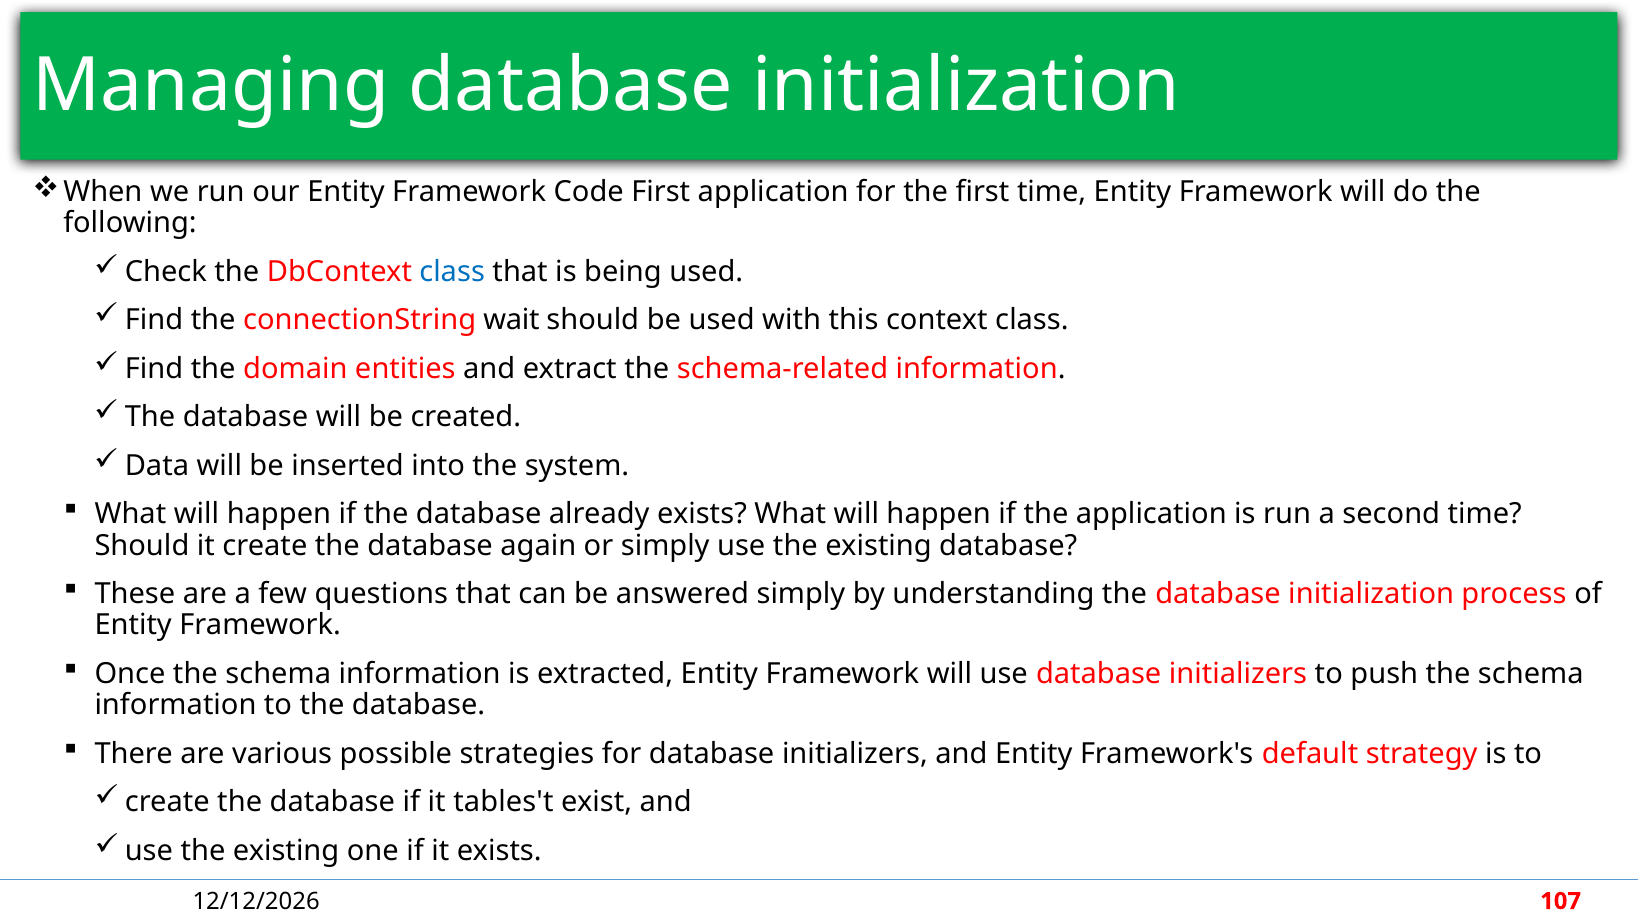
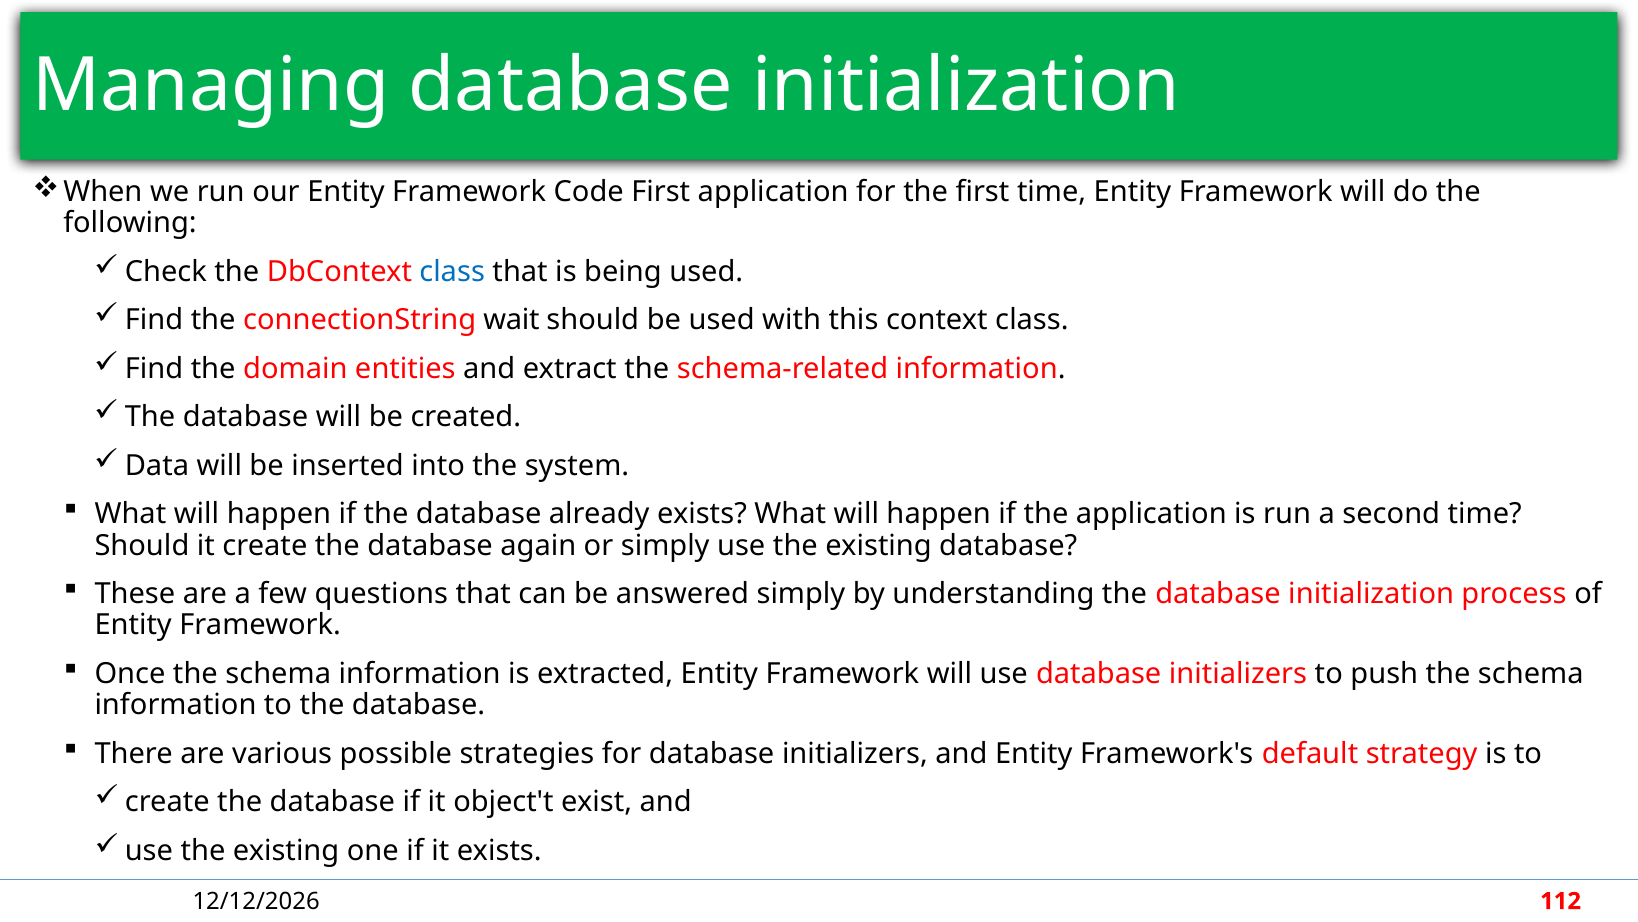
tables't: tables't -> object't
107: 107 -> 112
